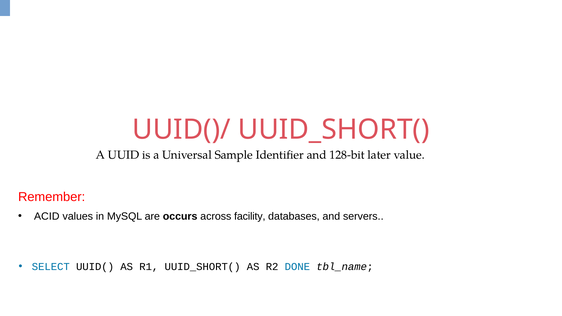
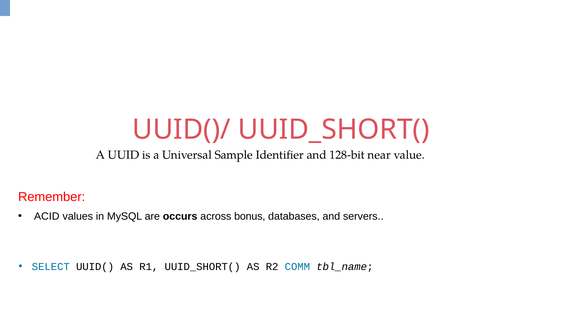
later: later -> near
facility: facility -> bonus
DONE: DONE -> COMM
